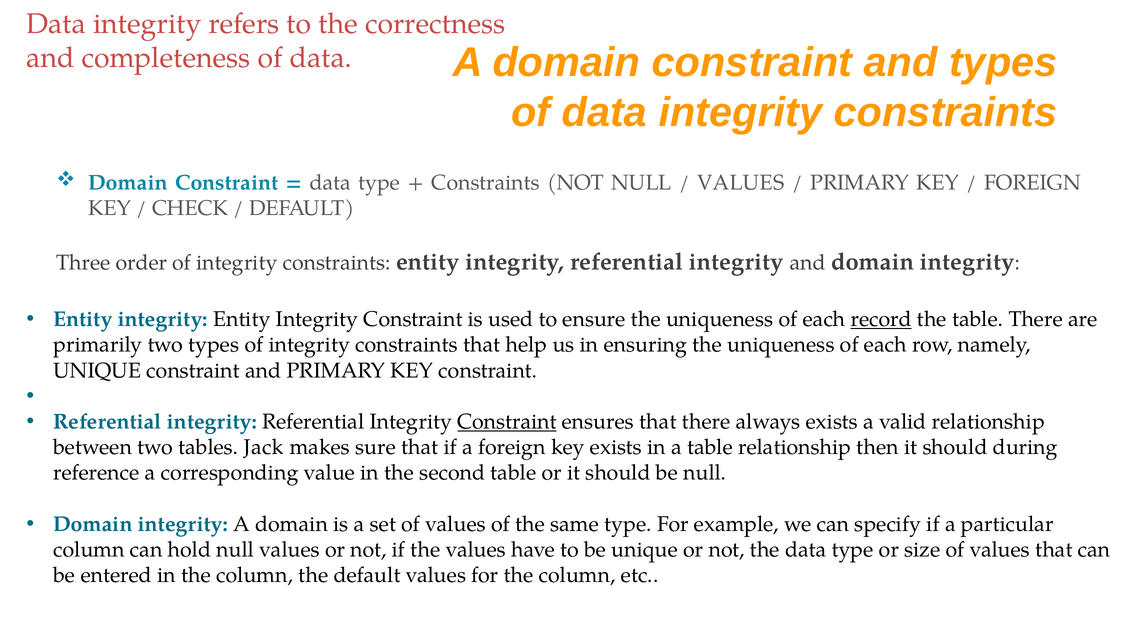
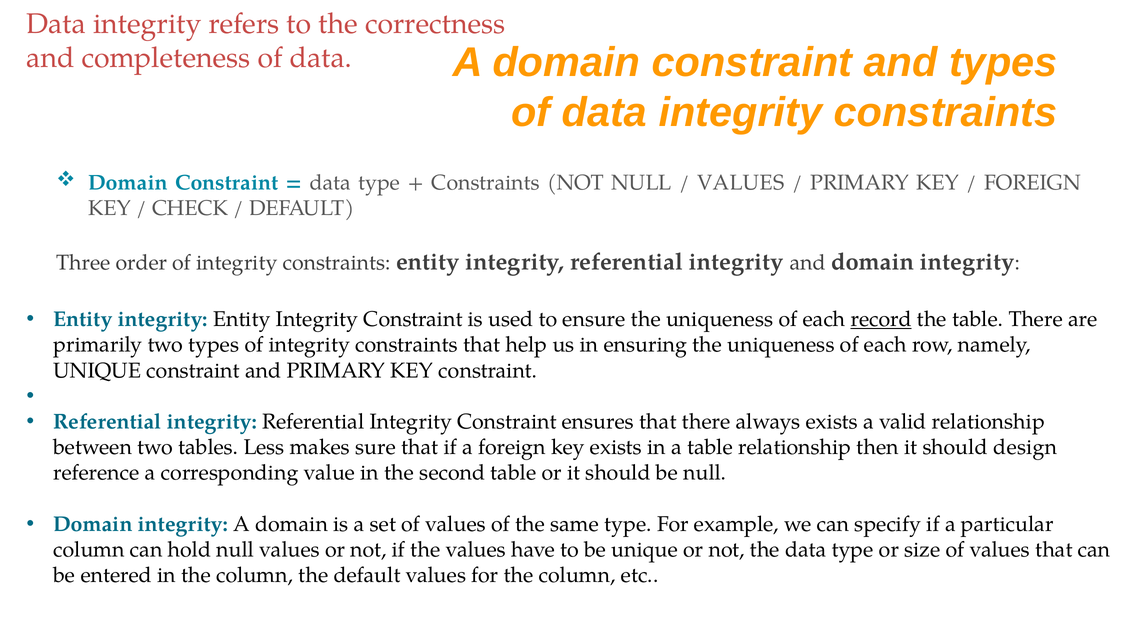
Constraint at (507, 422) underline: present -> none
Jack: Jack -> Less
during: during -> design
